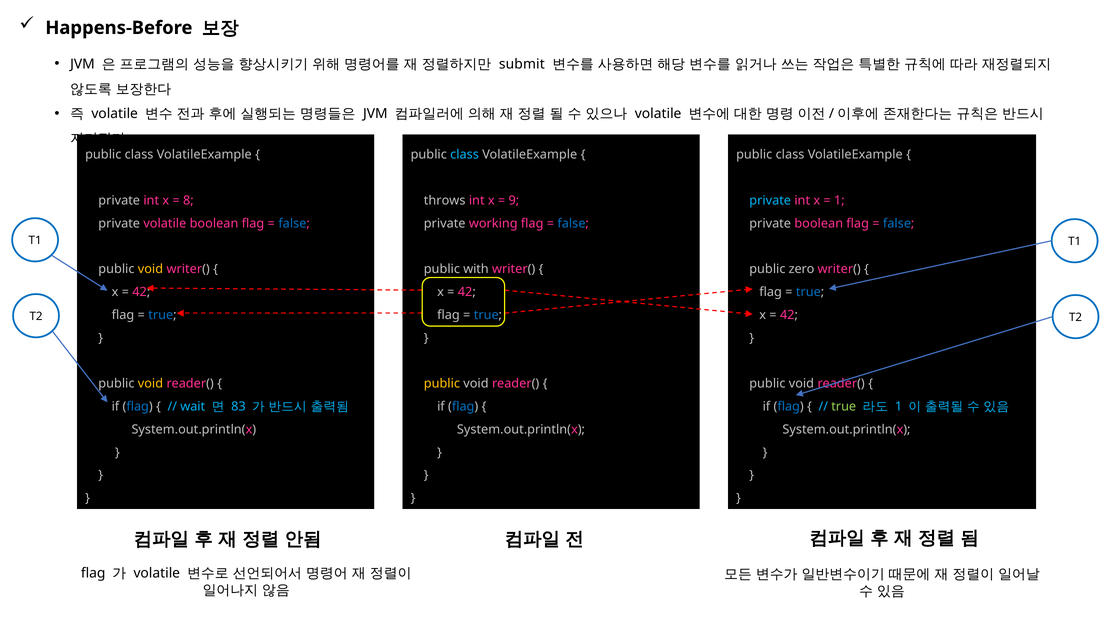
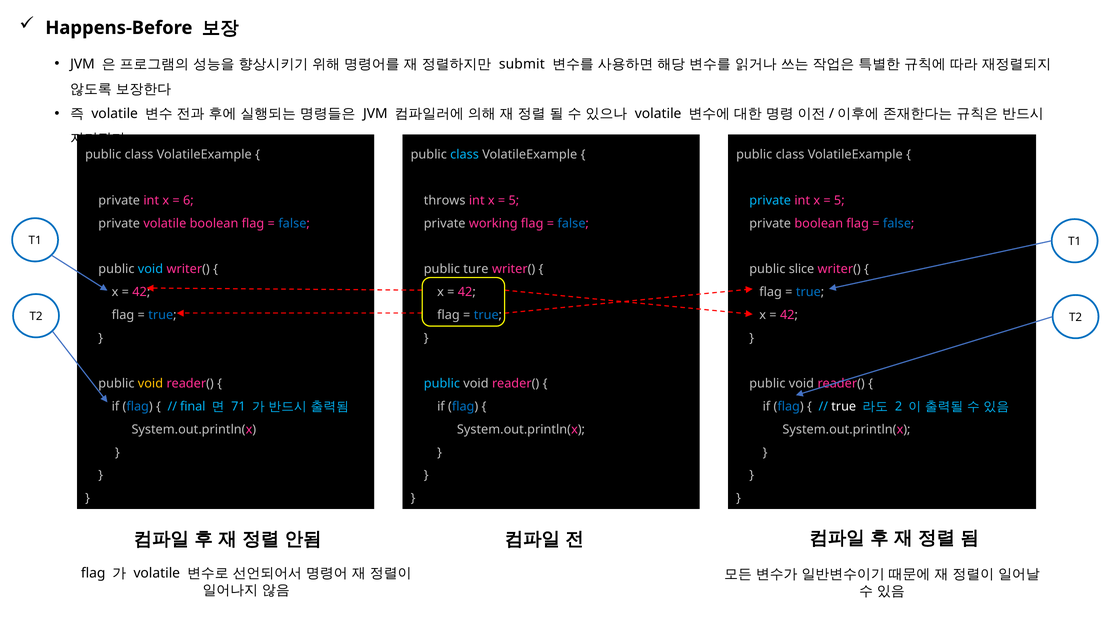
8: 8 -> 6
9 at (514, 200): 9 -> 5
1 at (839, 200): 1 -> 5
void at (150, 269) colour: yellow -> light blue
with: with -> ture
zero: zero -> slice
public at (442, 384) colour: yellow -> light blue
wait: wait -> final
83: 83 -> 71
true at (844, 406) colour: light green -> white
1 at (899, 406): 1 -> 2
